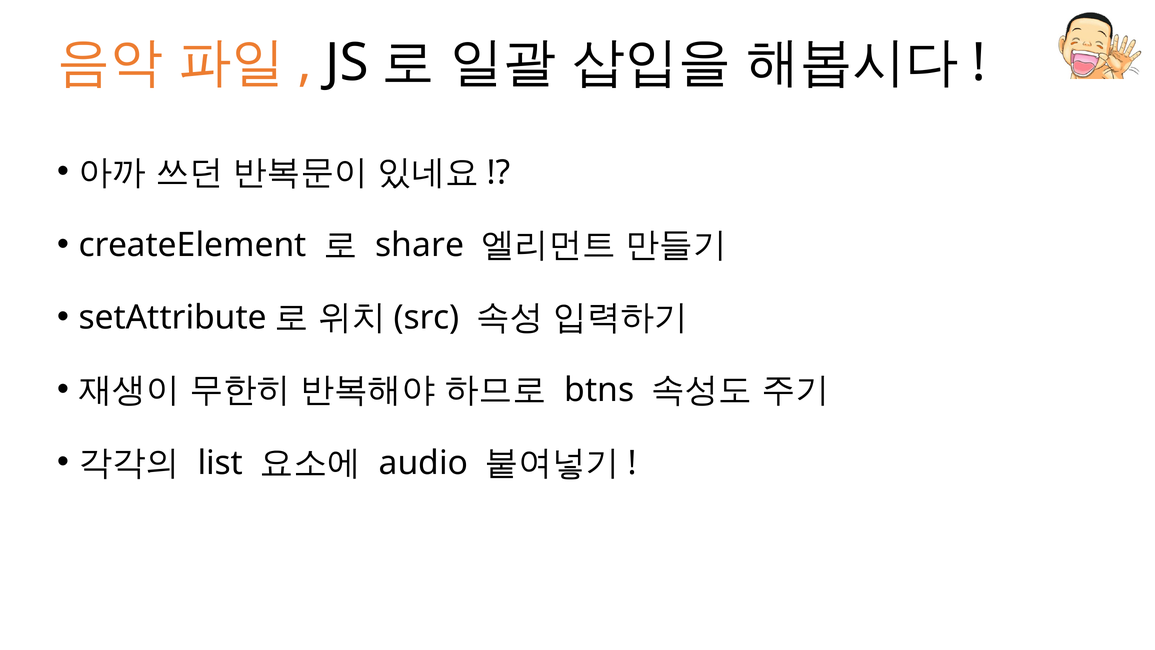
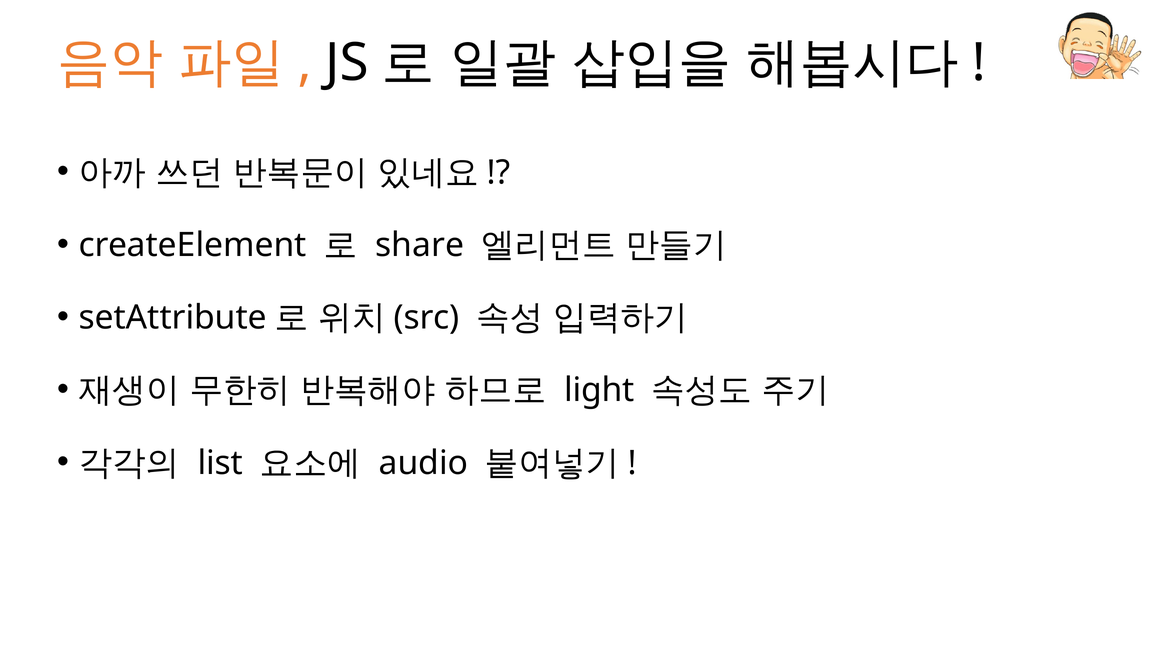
btns: btns -> light
